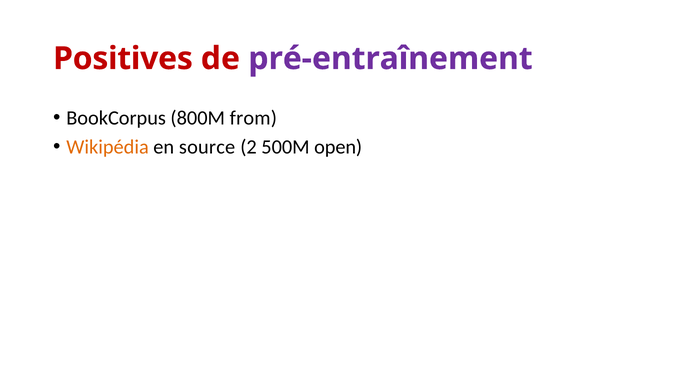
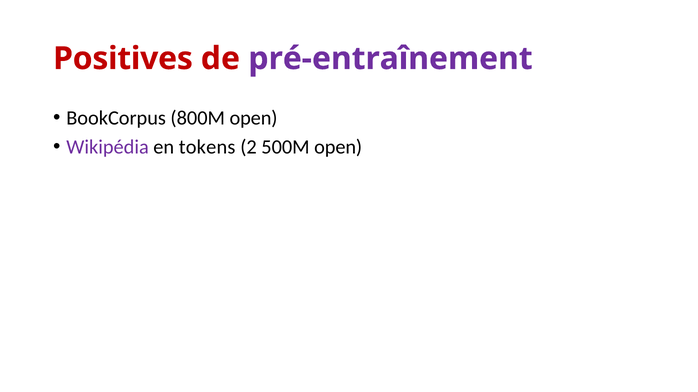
800M from: from -> open
Wikipédia colour: orange -> purple
source: source -> tokens
